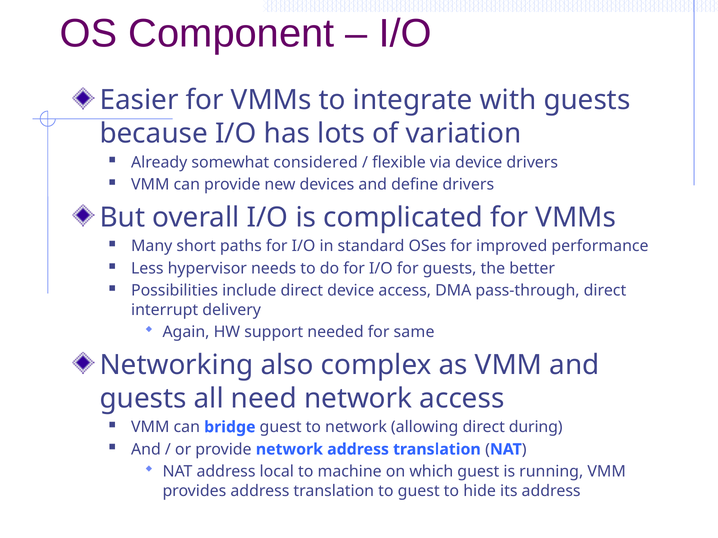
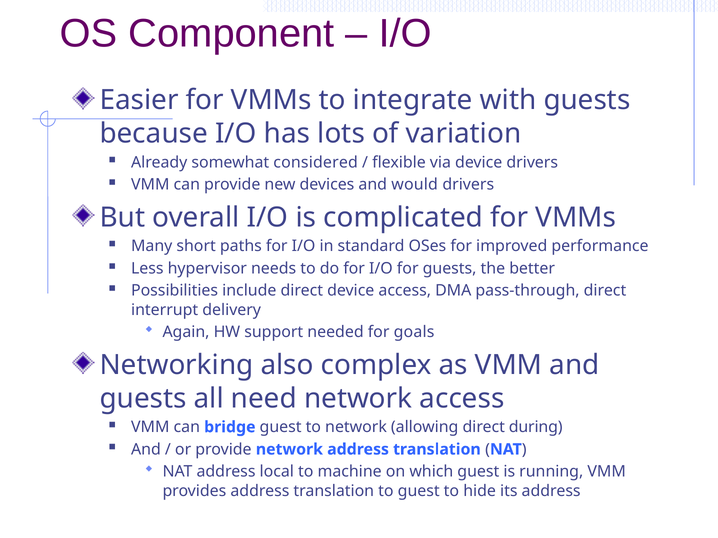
define: define -> would
same: same -> goals
